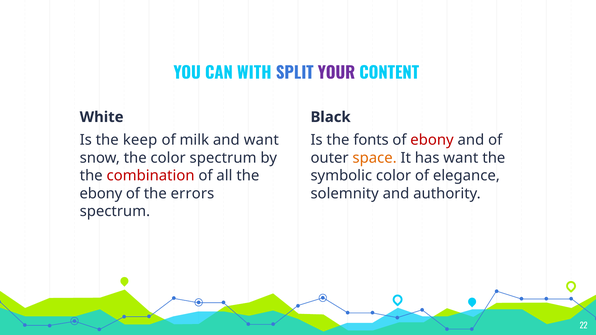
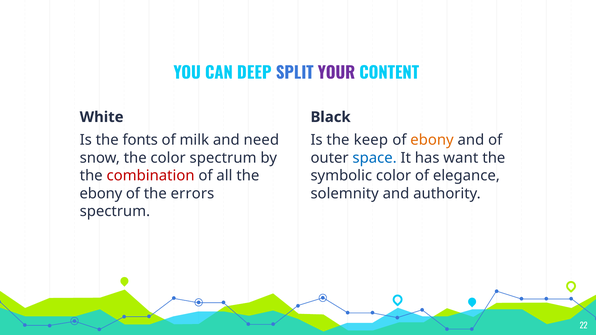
WITH: WITH -> DEEP
keep: keep -> fonts
and want: want -> need
fonts: fonts -> keep
ebony at (432, 140) colour: red -> orange
space colour: orange -> blue
